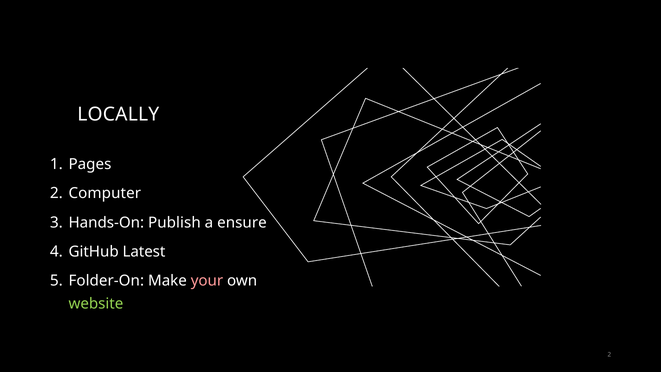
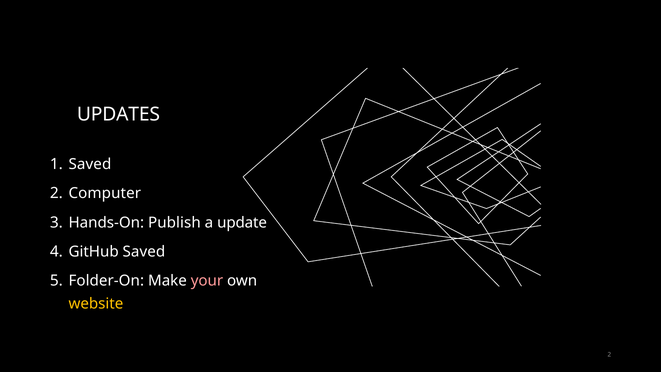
LOCALLY: LOCALLY -> UPDATES
Pages at (90, 164): Pages -> Saved
ensure: ensure -> update
GitHub Latest: Latest -> Saved
website colour: light green -> yellow
